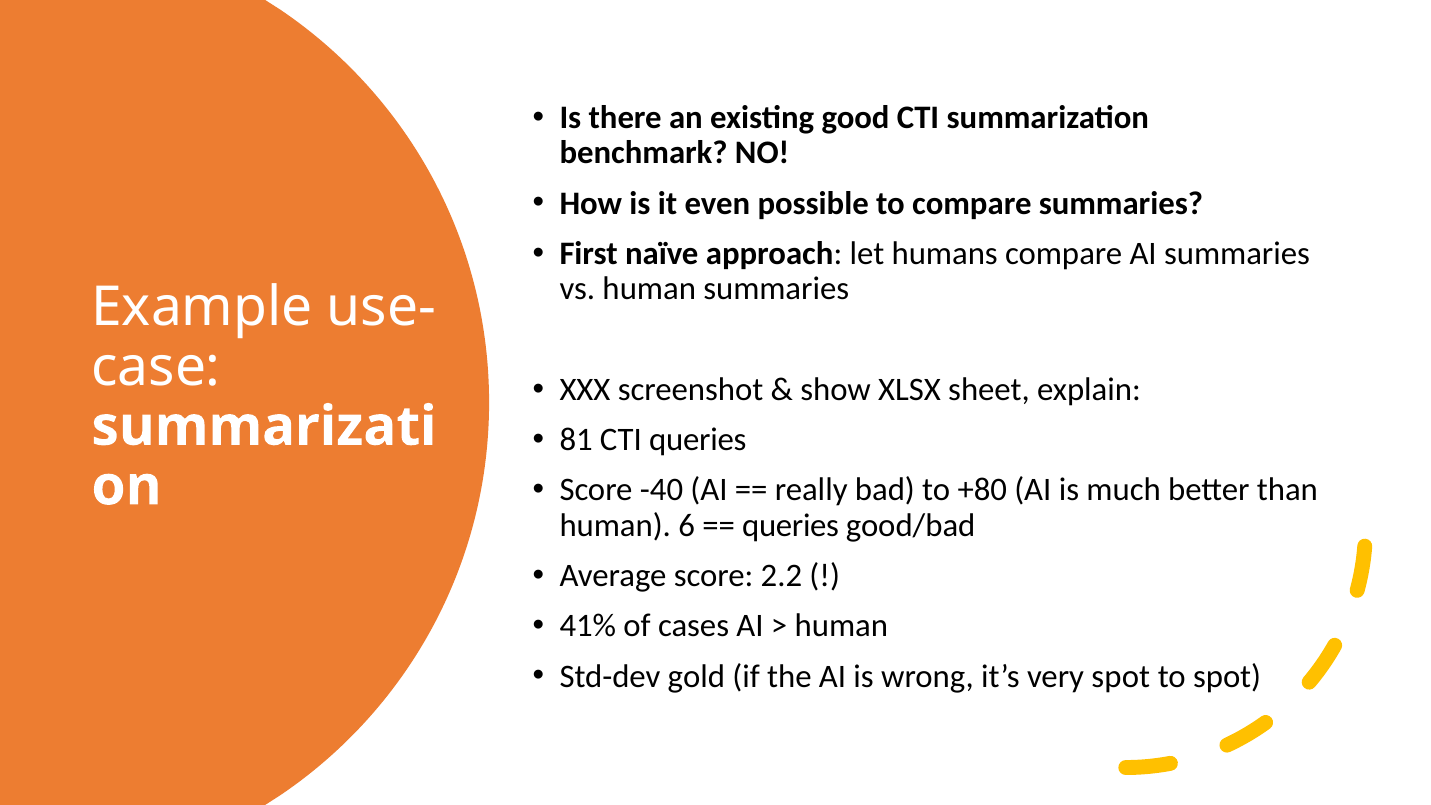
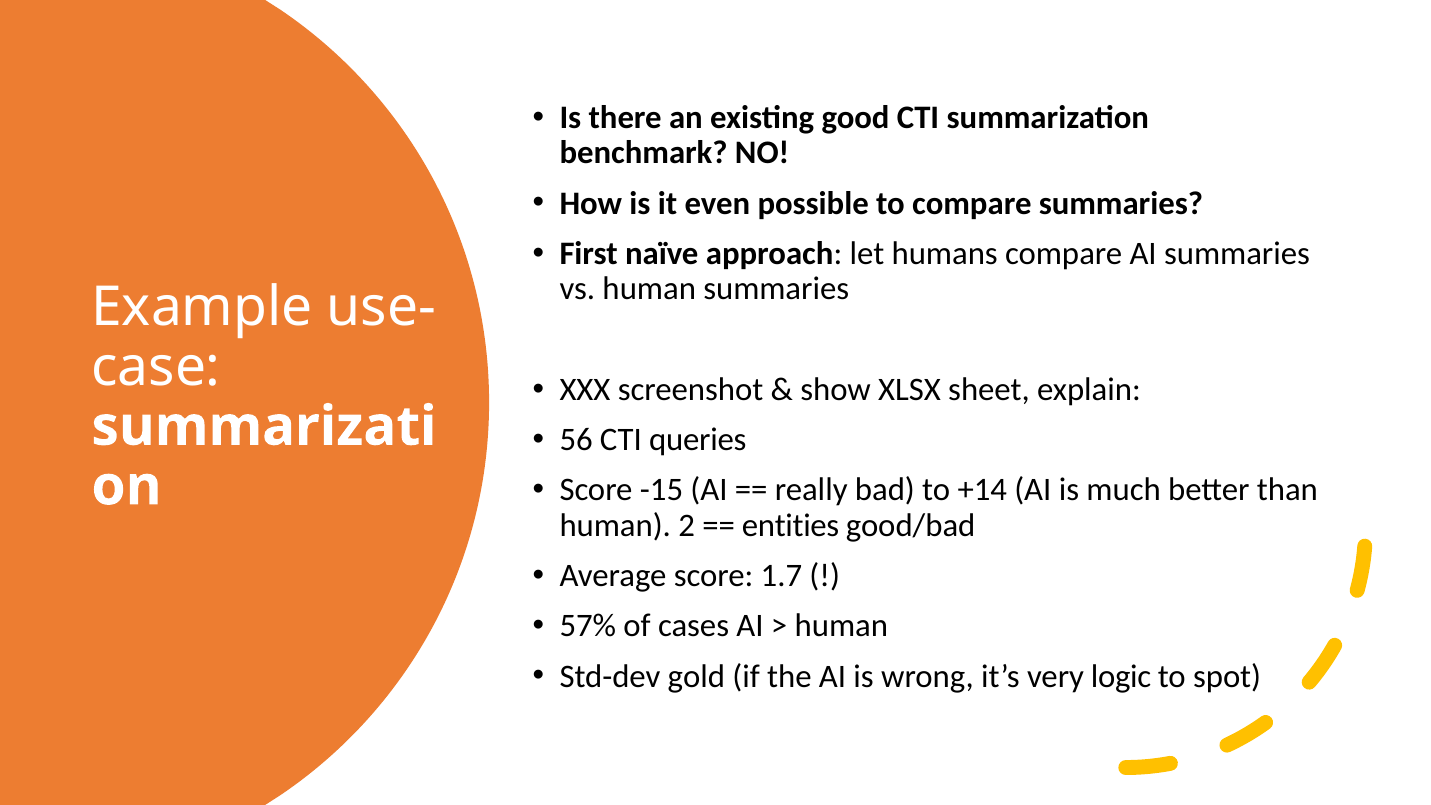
81: 81 -> 56
-40: -40 -> -15
+80: +80 -> +14
6: 6 -> 2
queries at (791, 525): queries -> entities
2.2: 2.2 -> 1.7
41%: 41% -> 57%
very spot: spot -> logic
